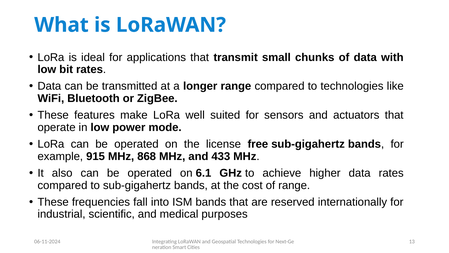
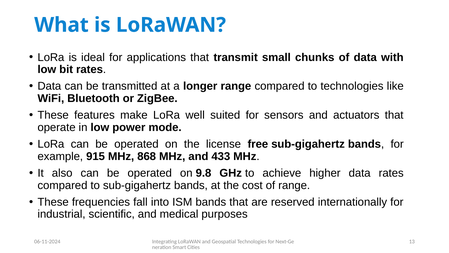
6.1: 6.1 -> 9.8
